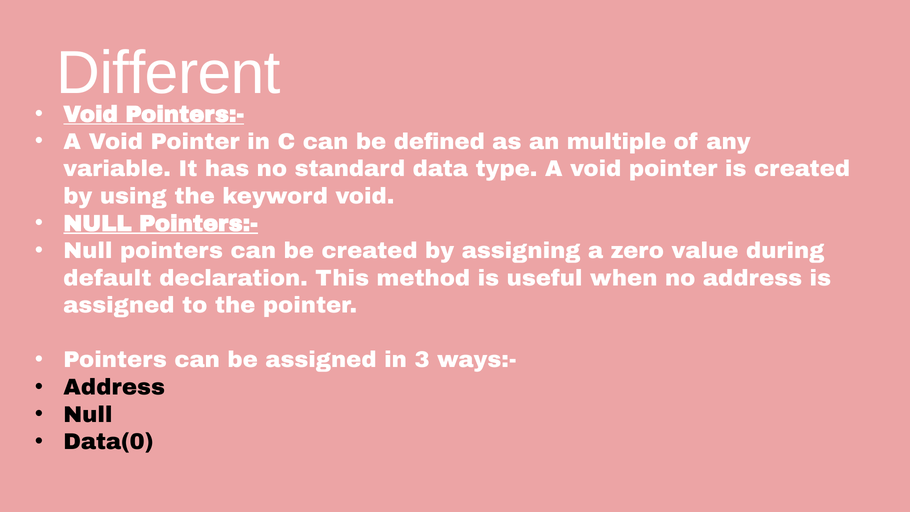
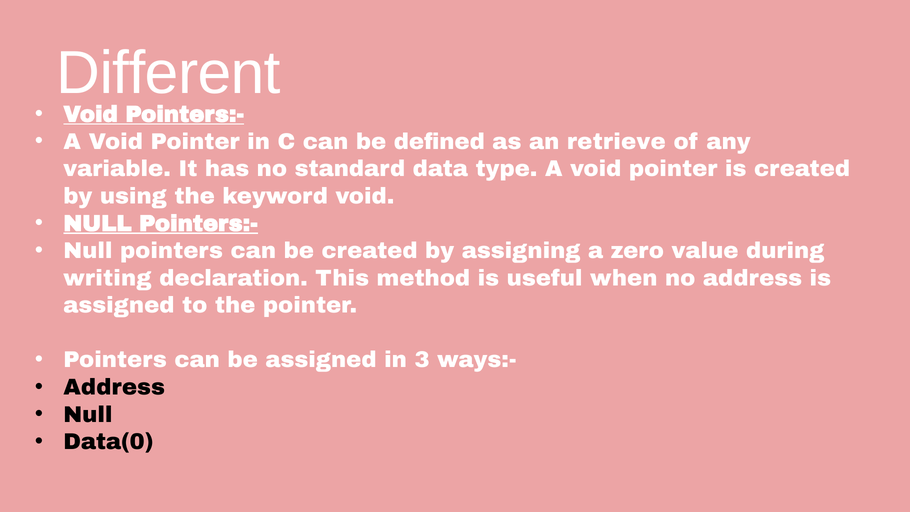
multiple: multiple -> retrieve
default: default -> writing
